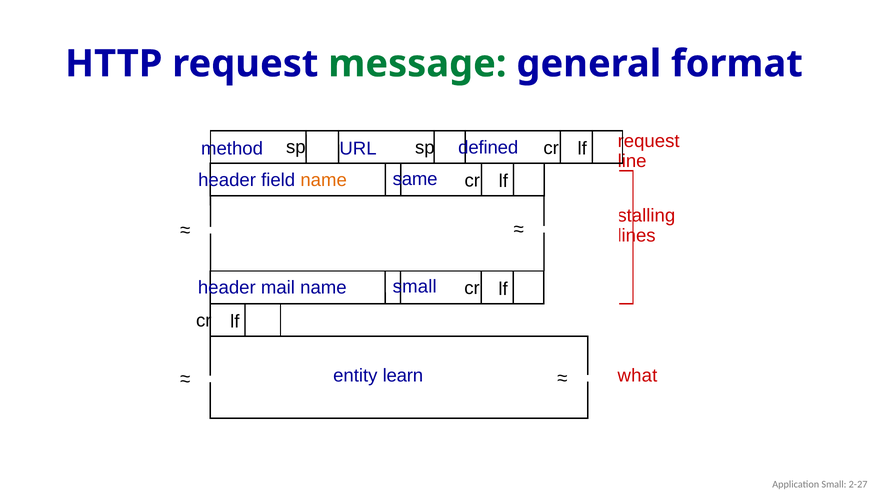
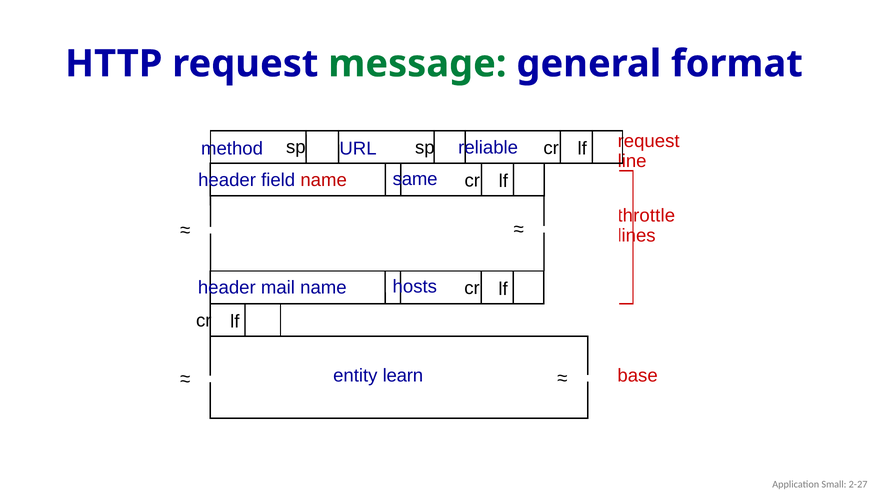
defined: defined -> reliable
name at (324, 180) colour: orange -> red
stalling: stalling -> throttle
small at (415, 287): small -> hosts
what: what -> base
